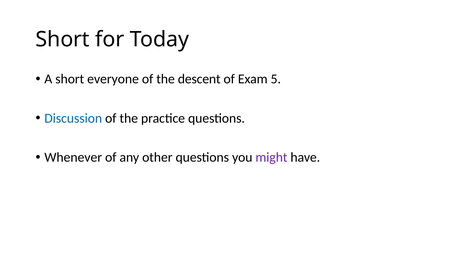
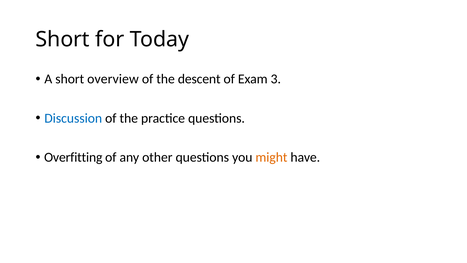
everyone: everyone -> overview
5: 5 -> 3
Whenever: Whenever -> Overfitting
might colour: purple -> orange
